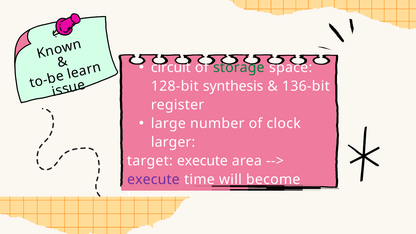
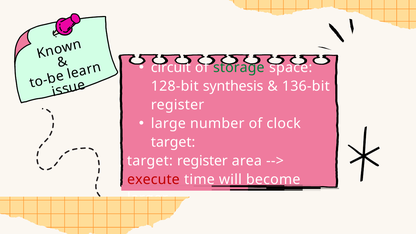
larger at (173, 142): larger -> target
target execute: execute -> register
execute at (153, 180) colour: purple -> red
